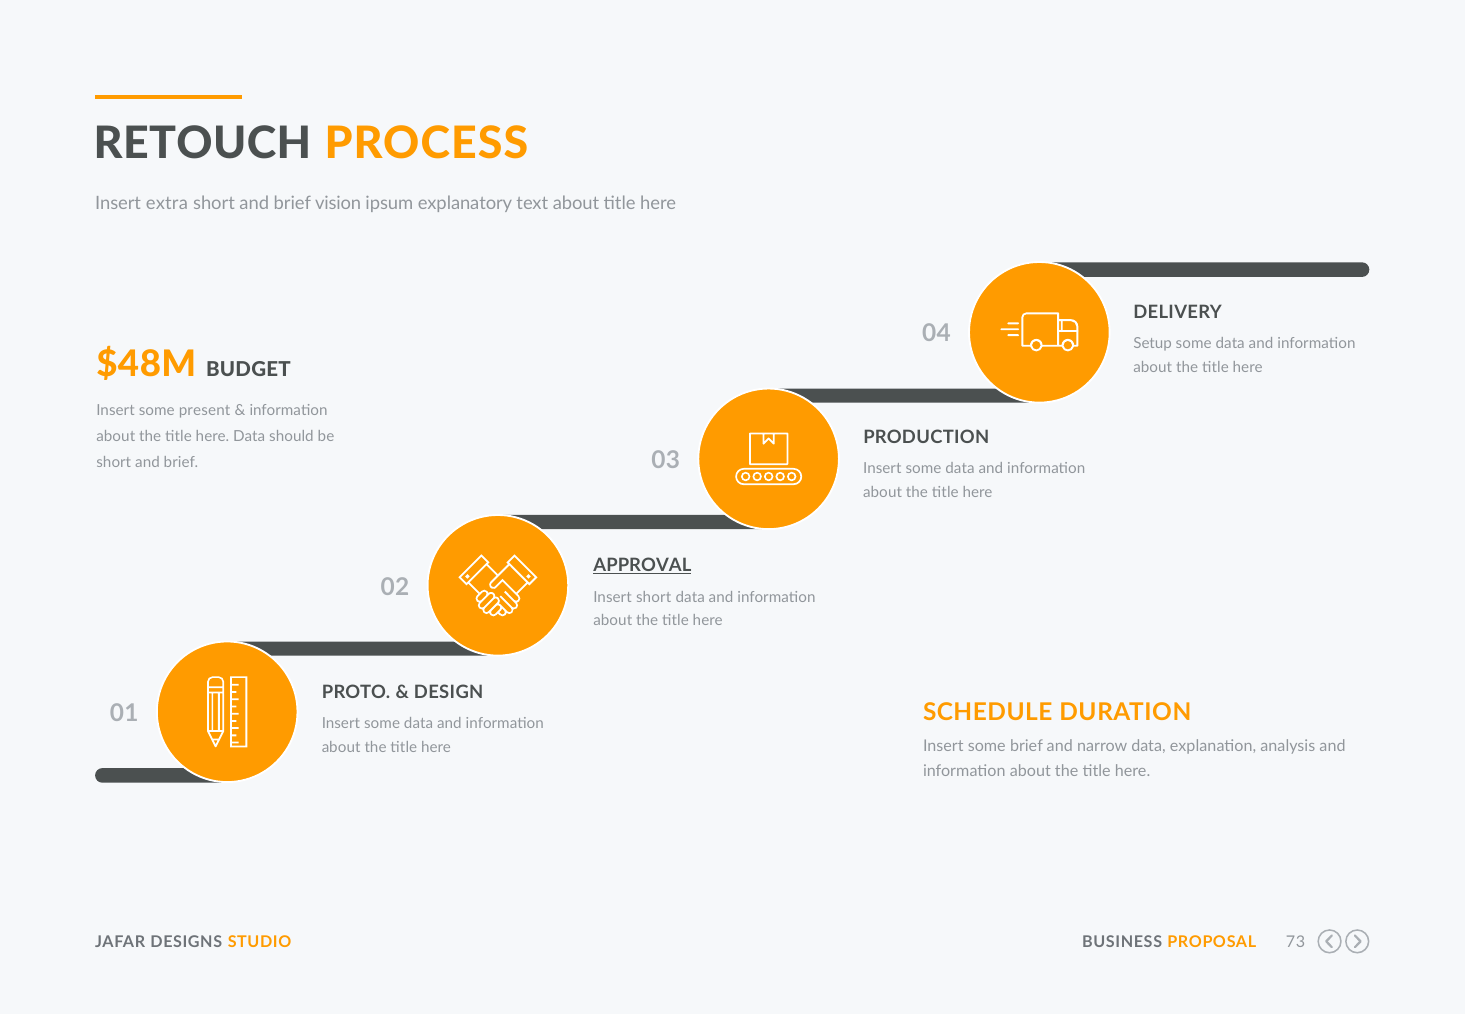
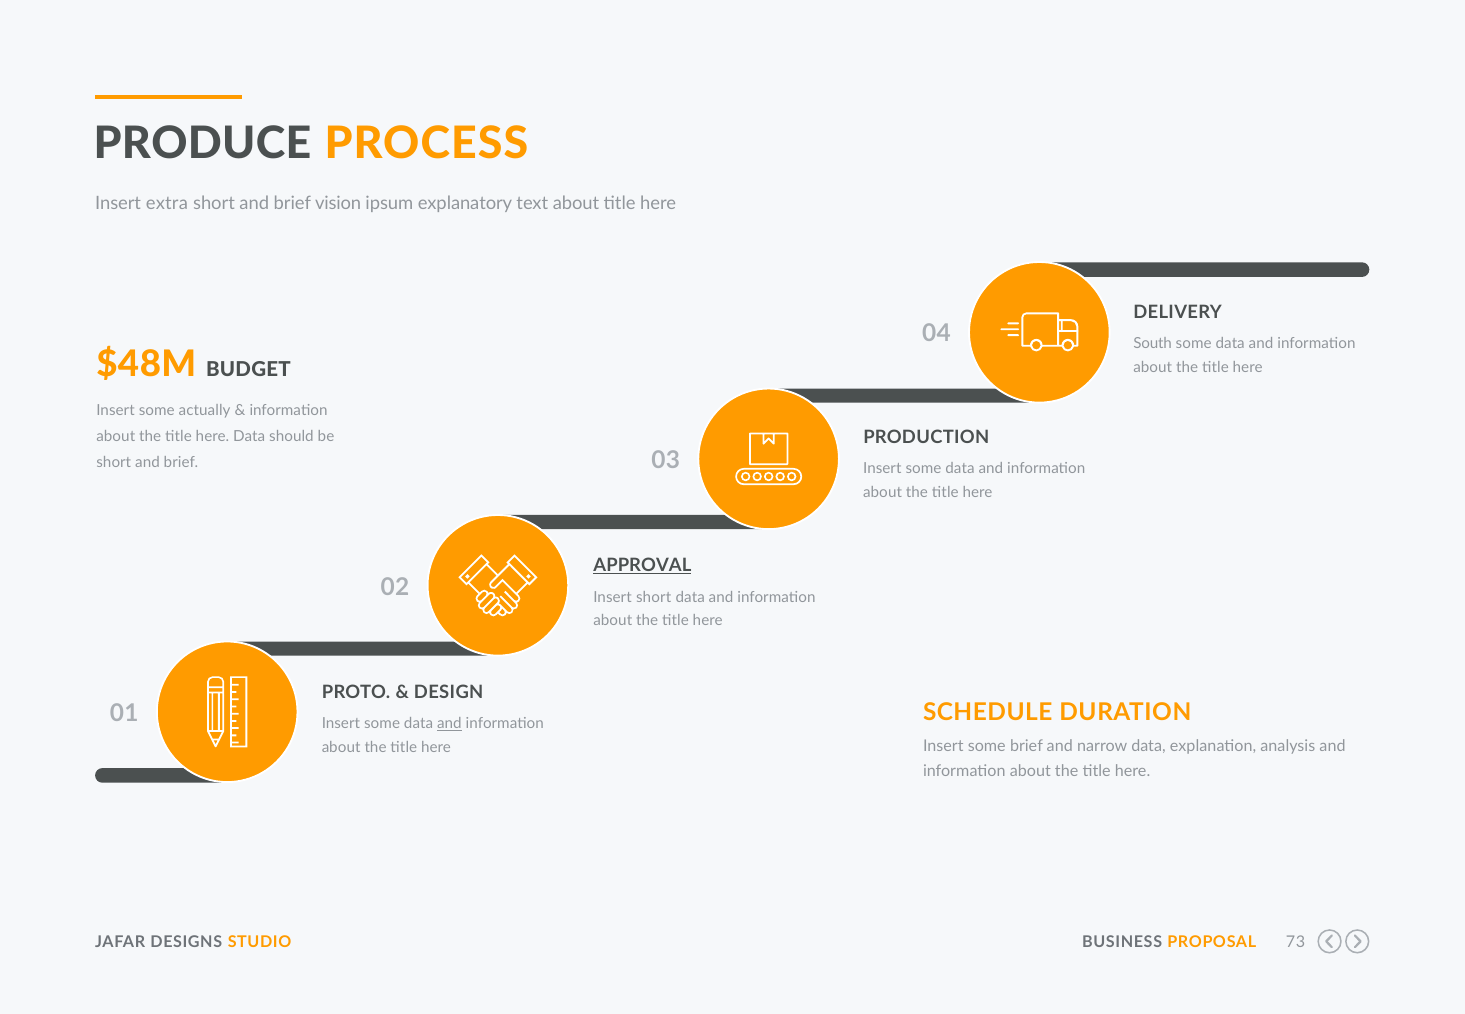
RETOUCH: RETOUCH -> PRODUCE
Setup: Setup -> South
present: present -> actually
and at (449, 724) underline: none -> present
